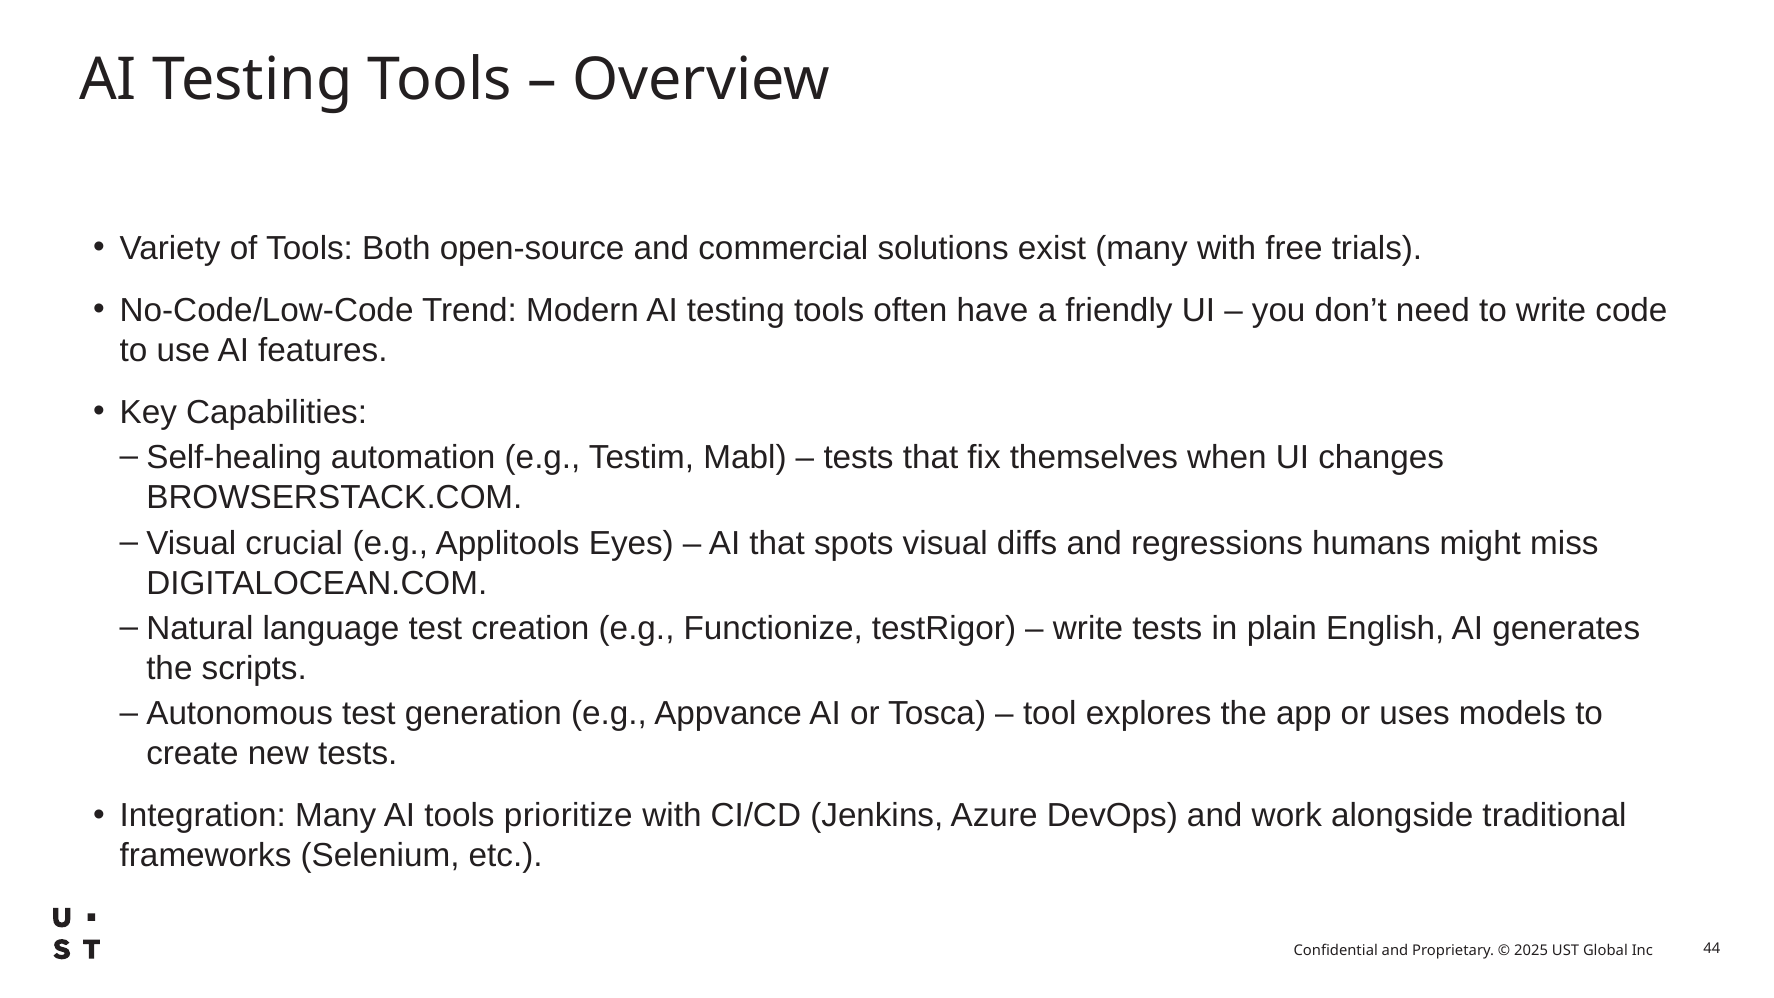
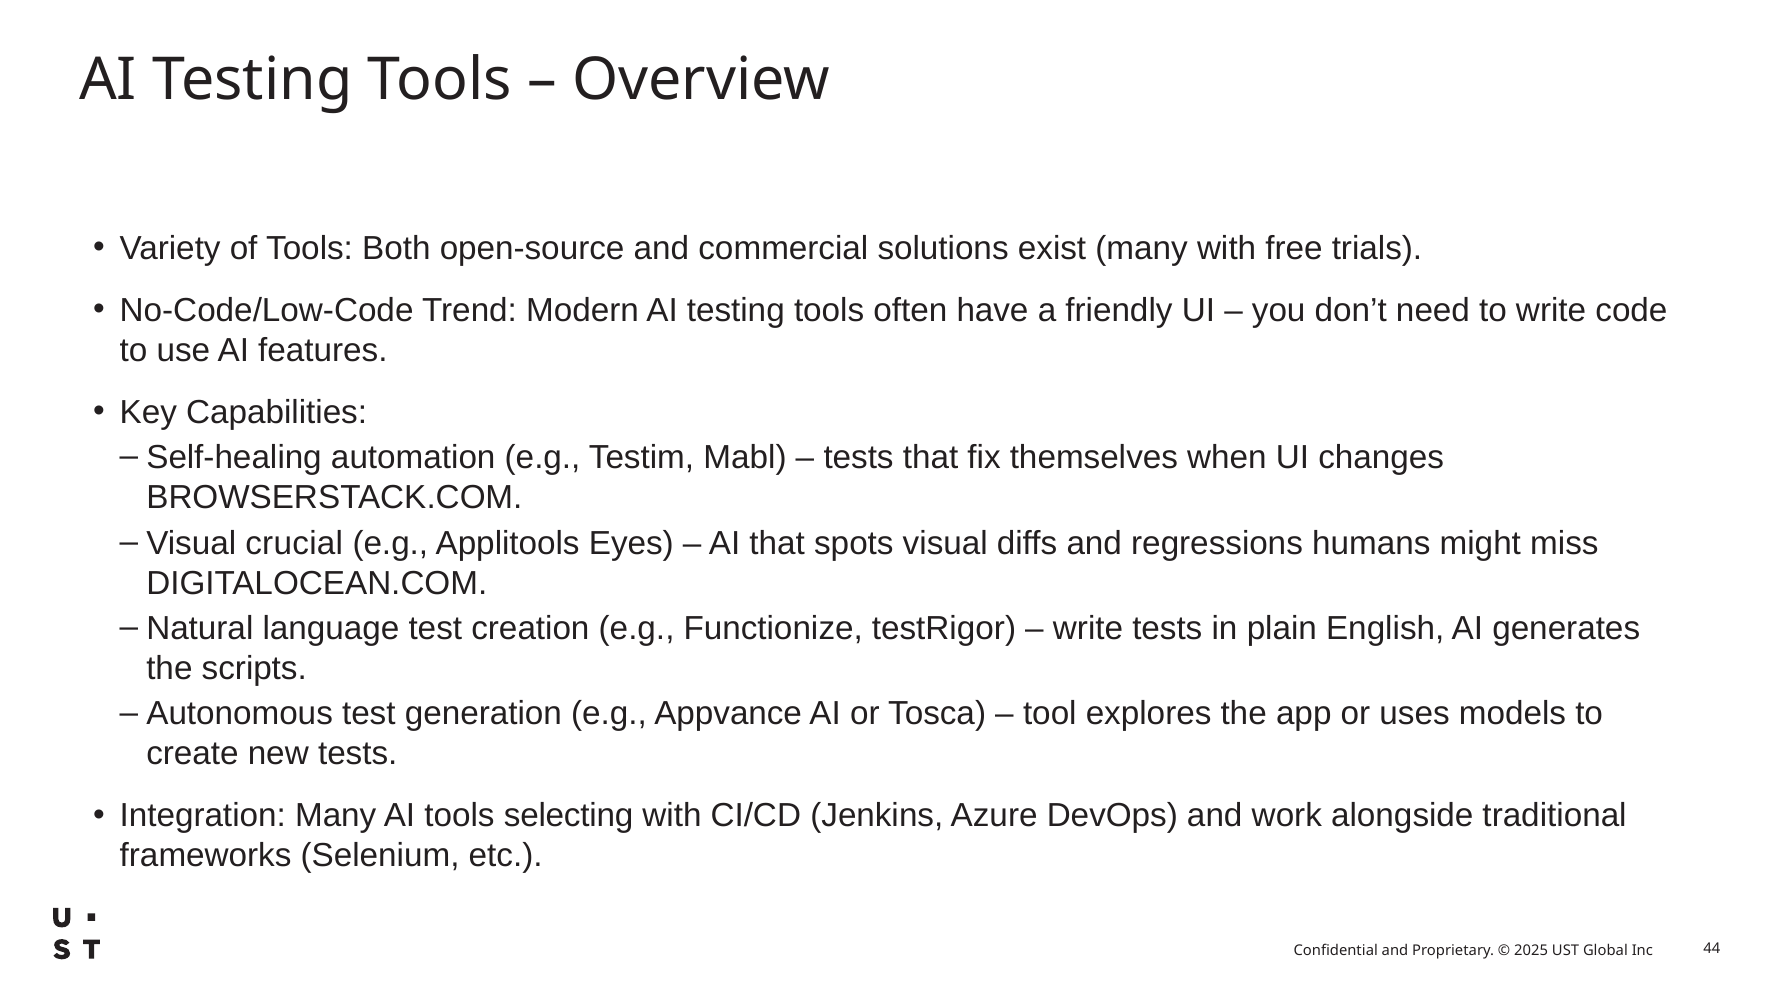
prioritize: prioritize -> selecting
